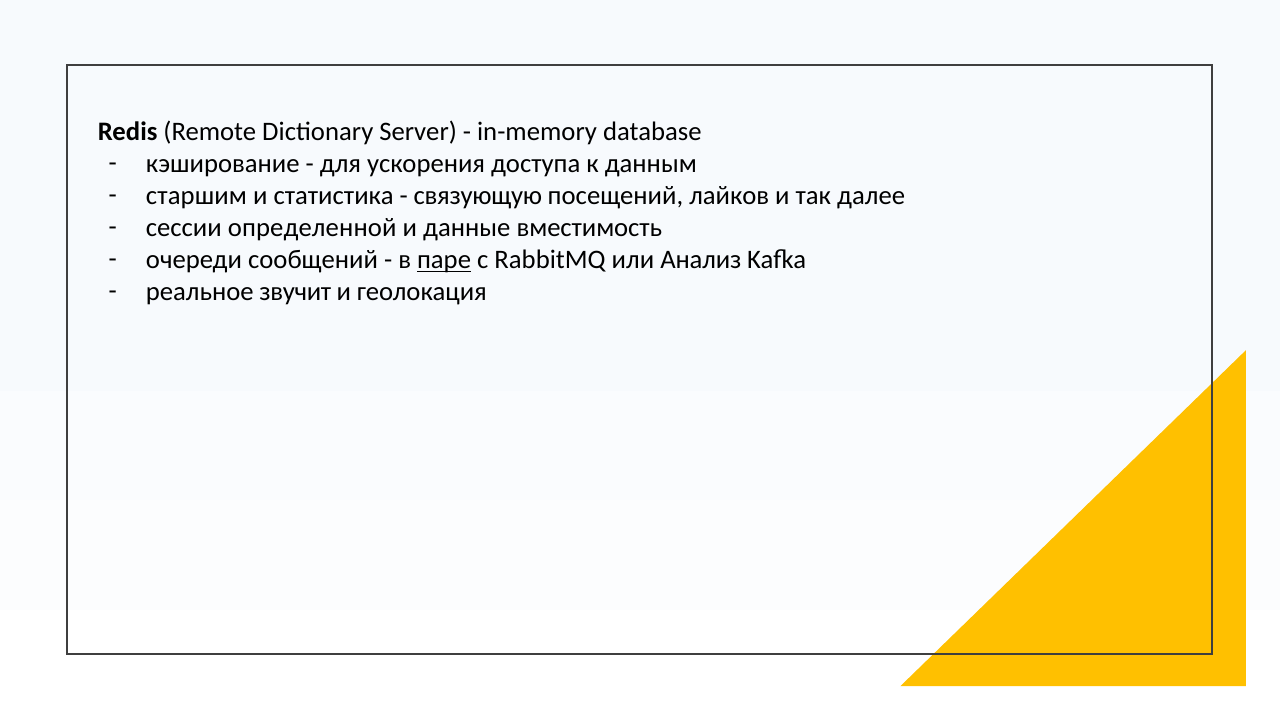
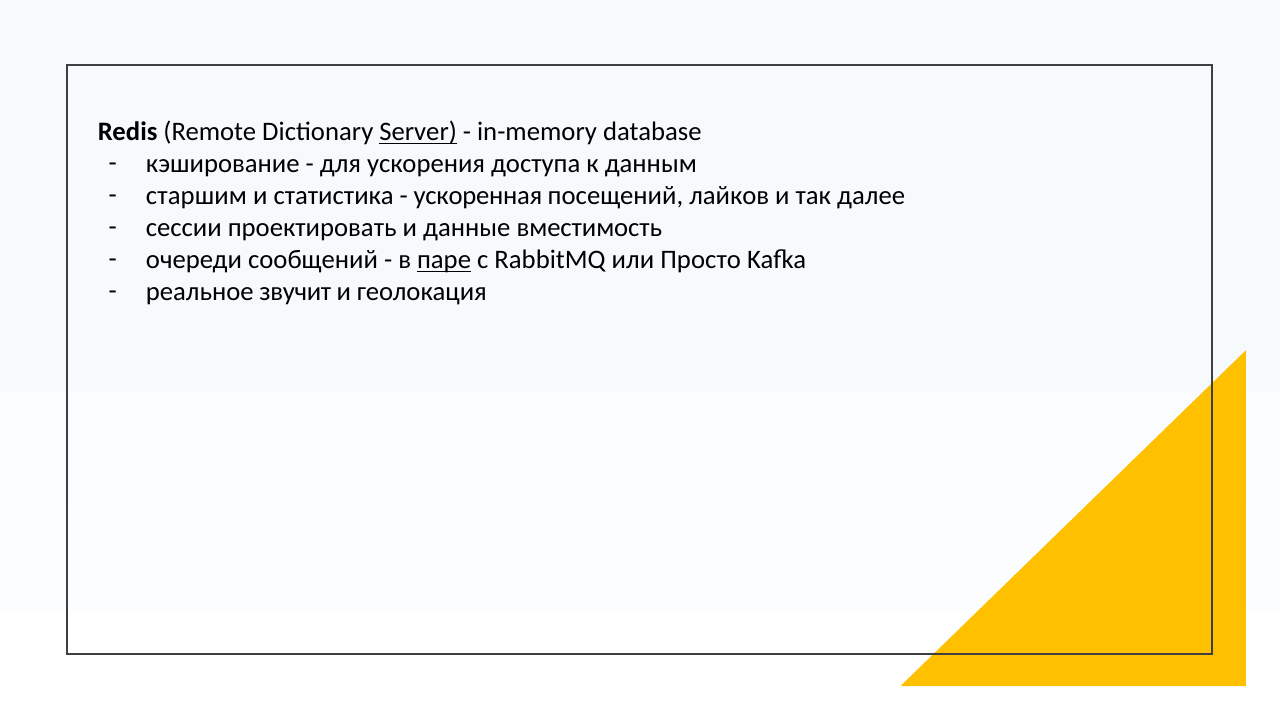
Server underline: none -> present
связующую: связующую -> ускоренная
определенной: определенной -> проектировать
Анализ: Анализ -> Просто
